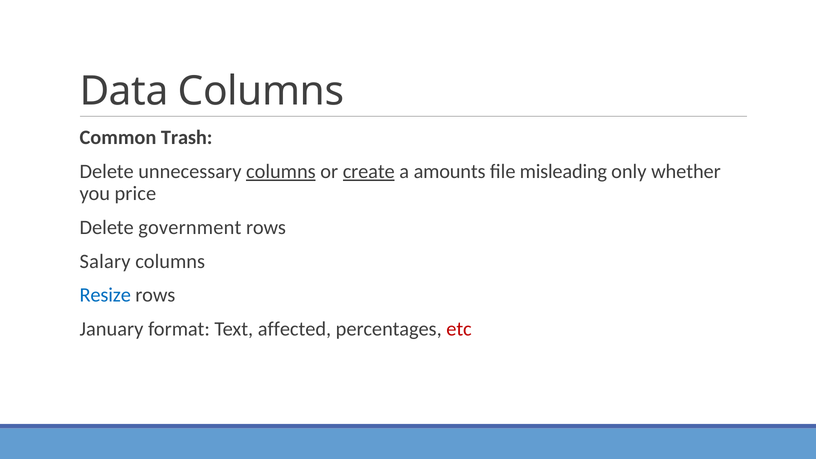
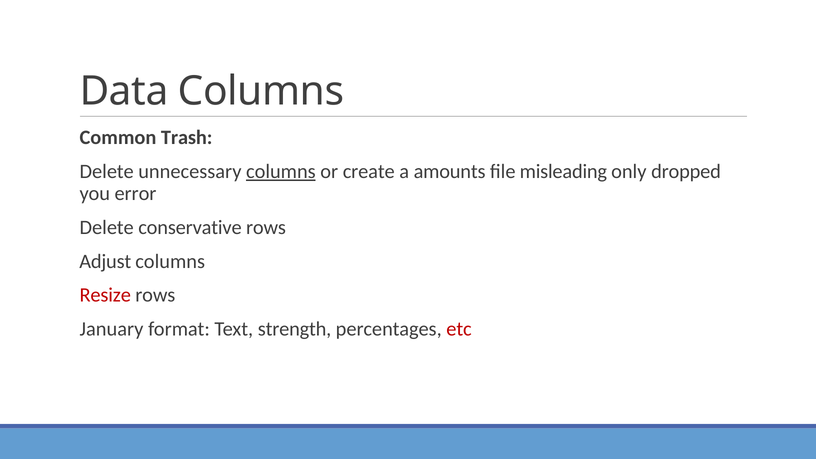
create underline: present -> none
whether: whether -> dropped
price: price -> error
government: government -> conservative
Salary: Salary -> Adjust
Resize colour: blue -> red
affected: affected -> strength
